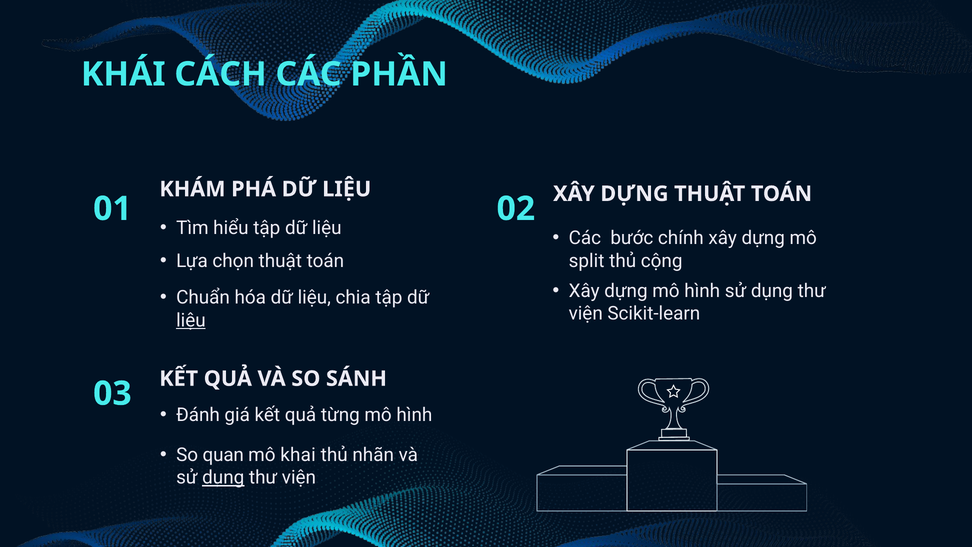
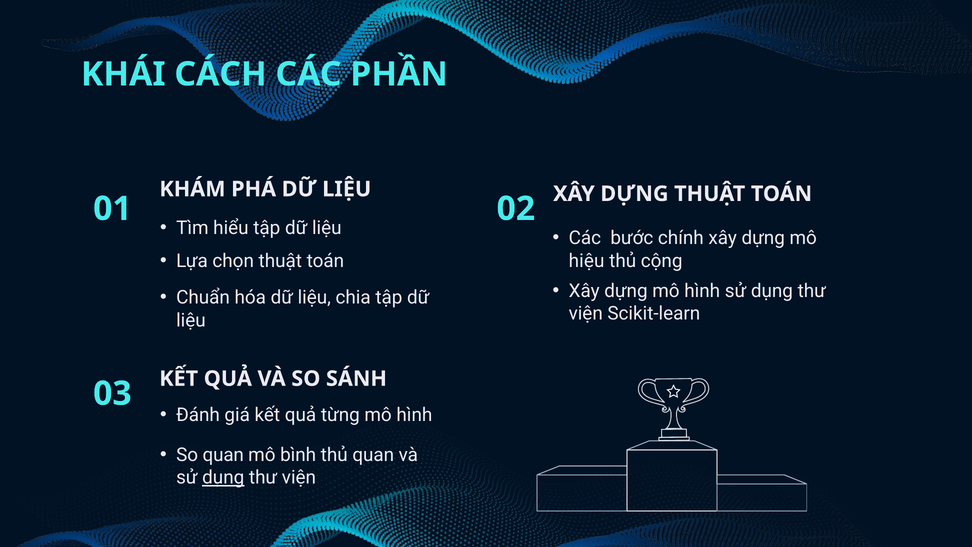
split: split -> hiệu
liệu at (191, 320) underline: present -> none
khai: khai -> bình
thủ nhãn: nhãn -> quan
